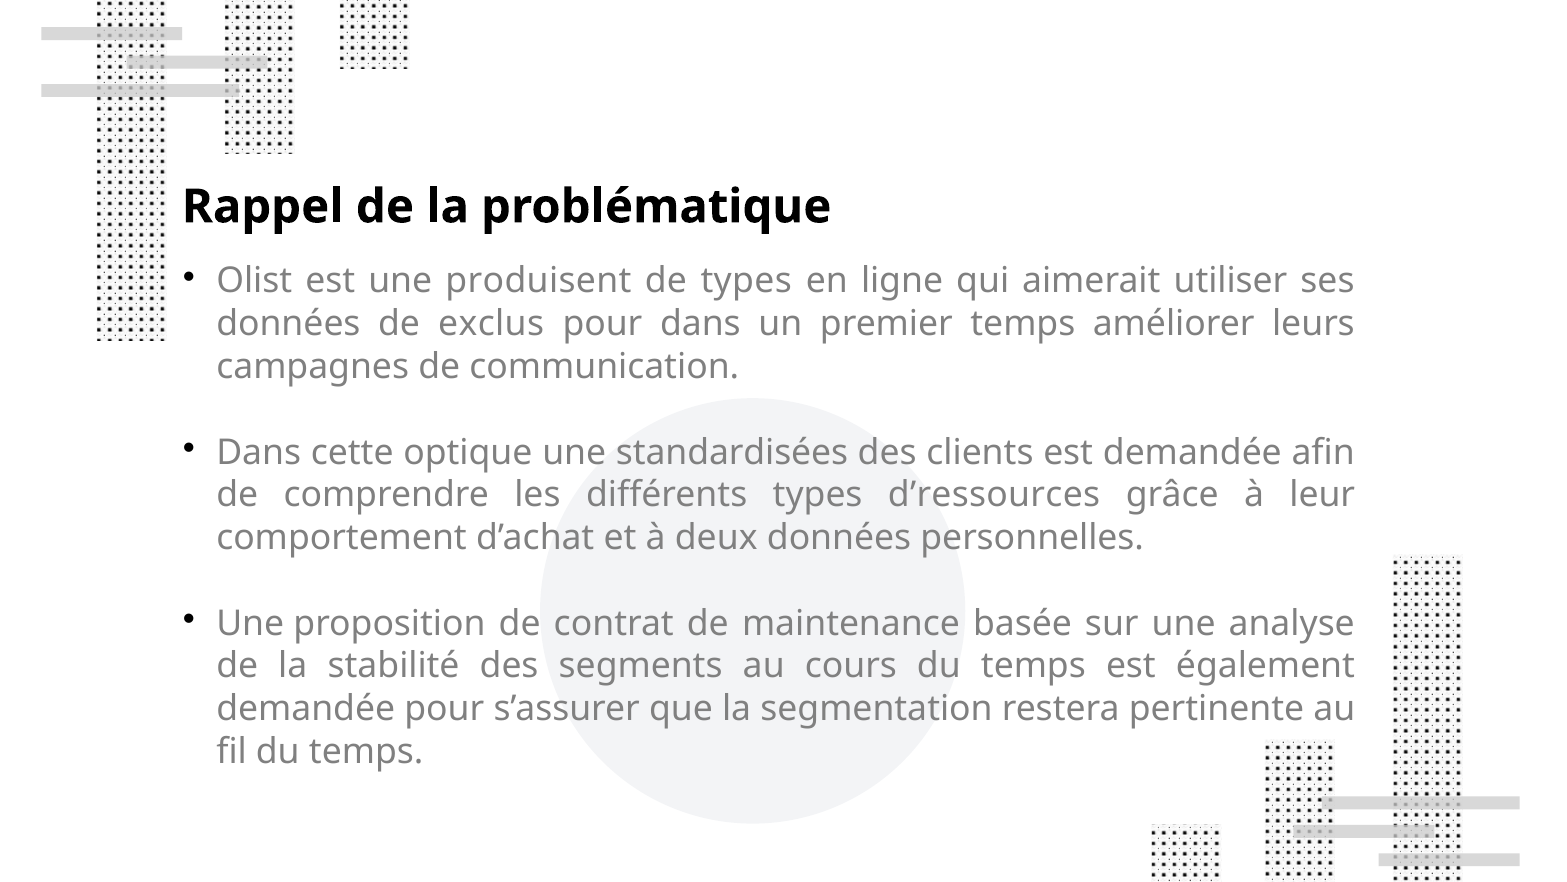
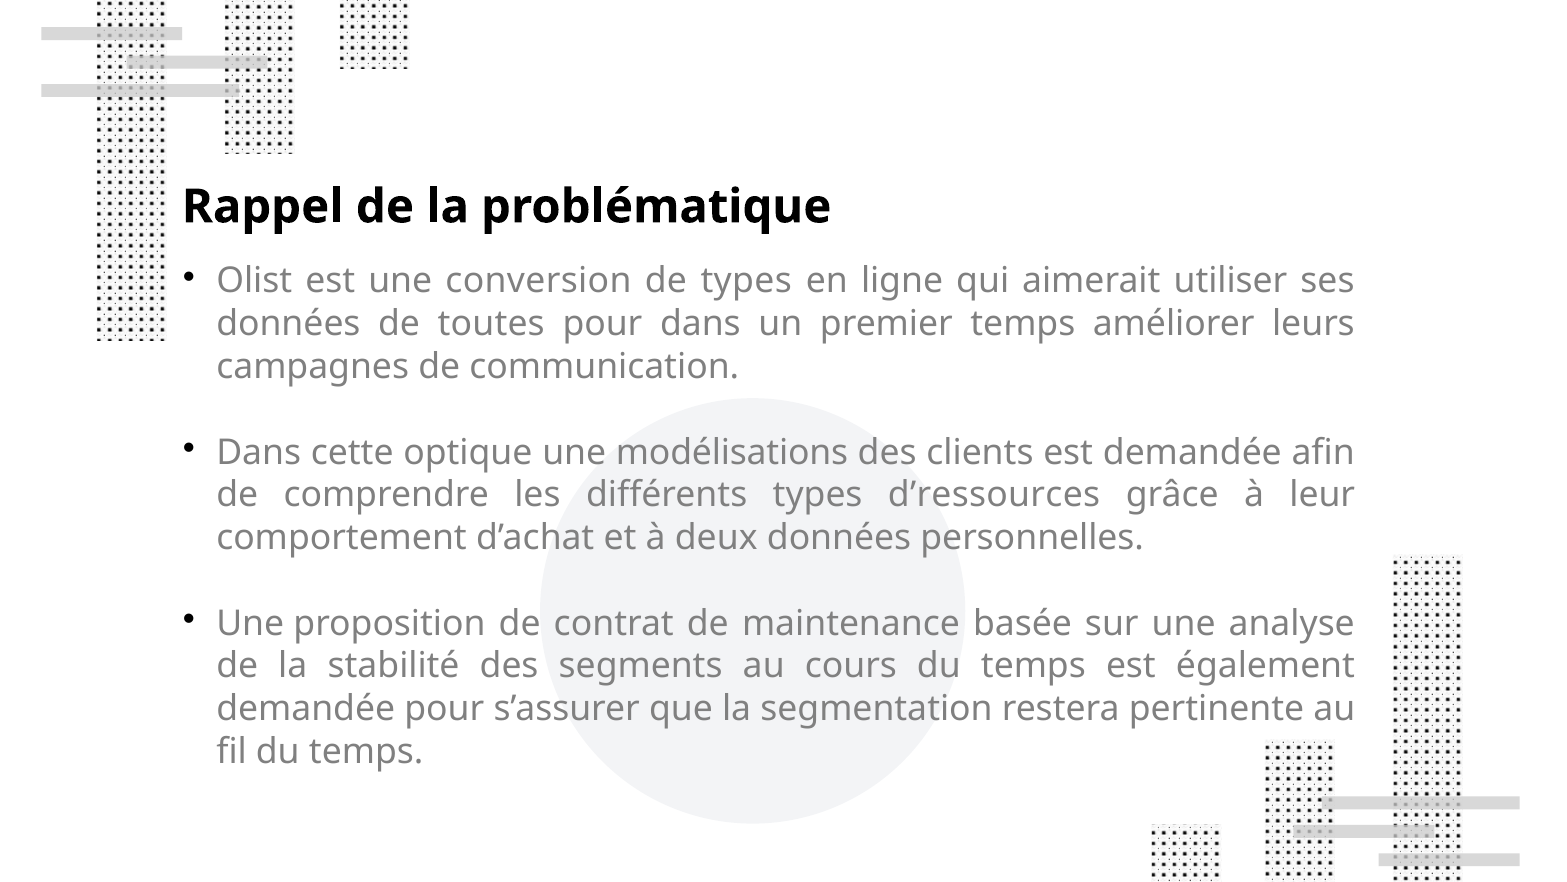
produisent: produisent -> conversion
exclus: exclus -> toutes
standardisées: standardisées -> modélisations
